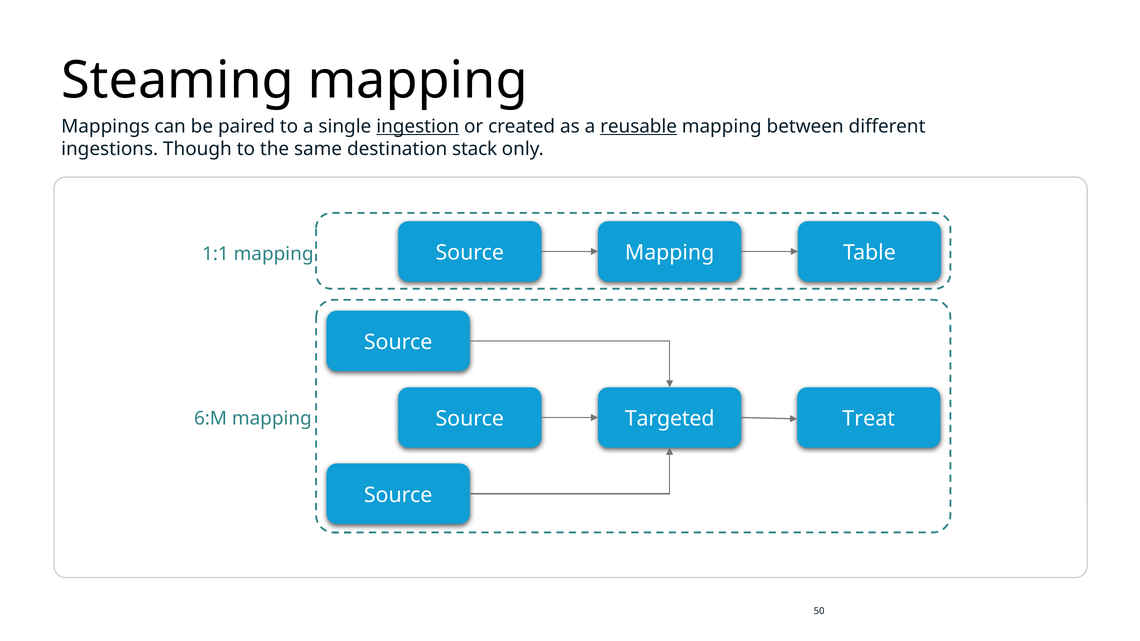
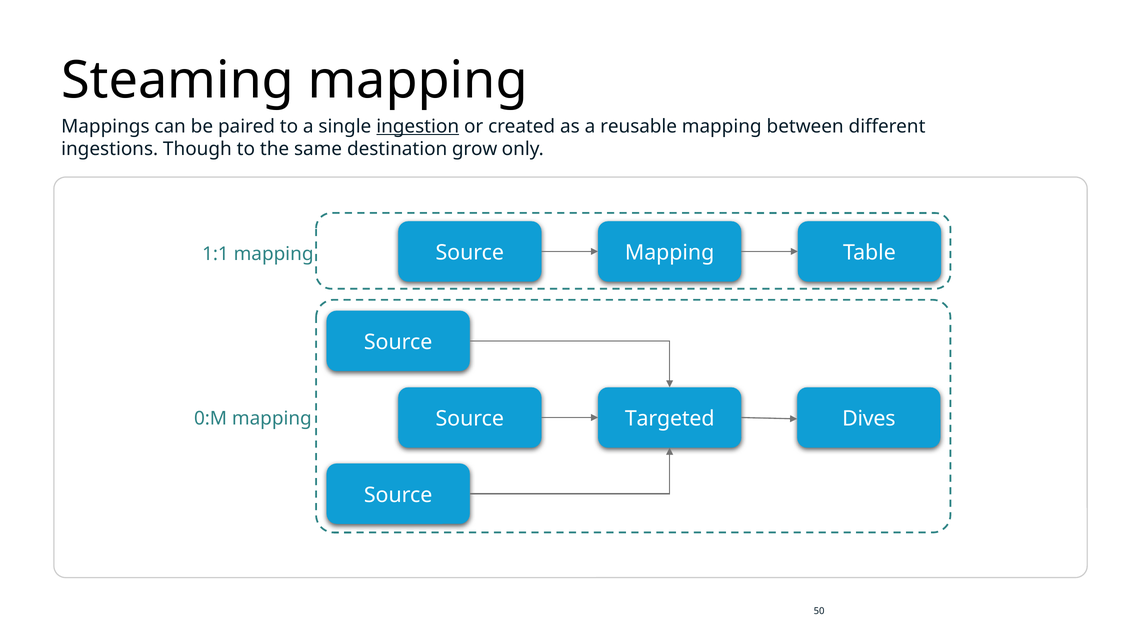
reusable underline: present -> none
stack: stack -> grow
Treat: Treat -> Dives
6:M: 6:M -> 0:M
